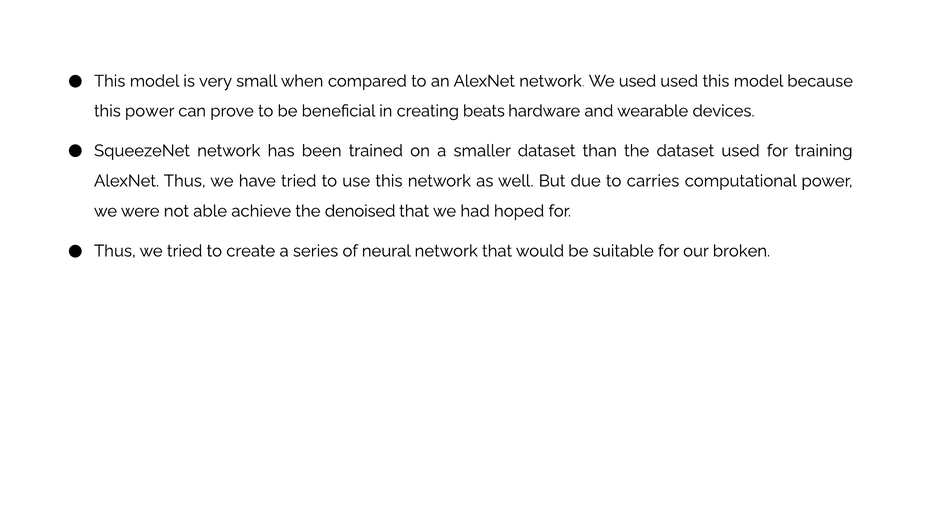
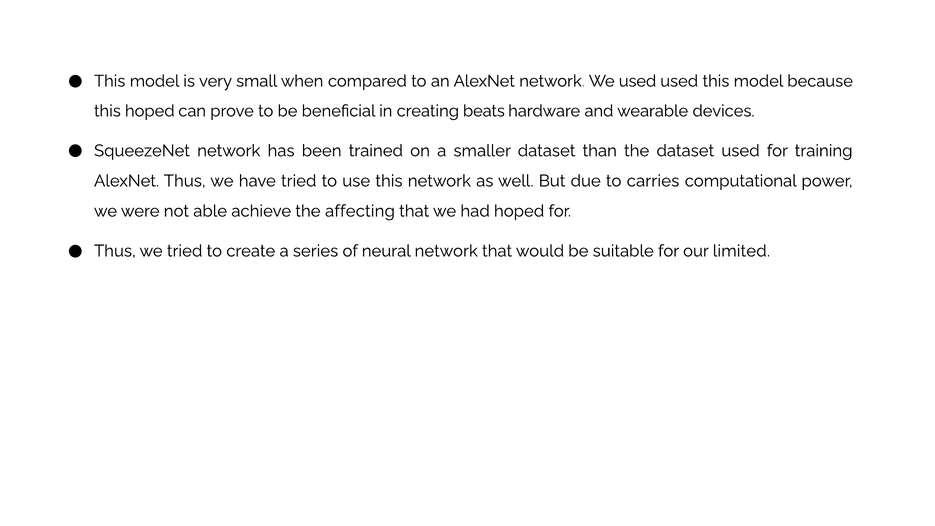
this power: power -> hoped
denoised: denoised -> affecting
broken: broken -> limited
